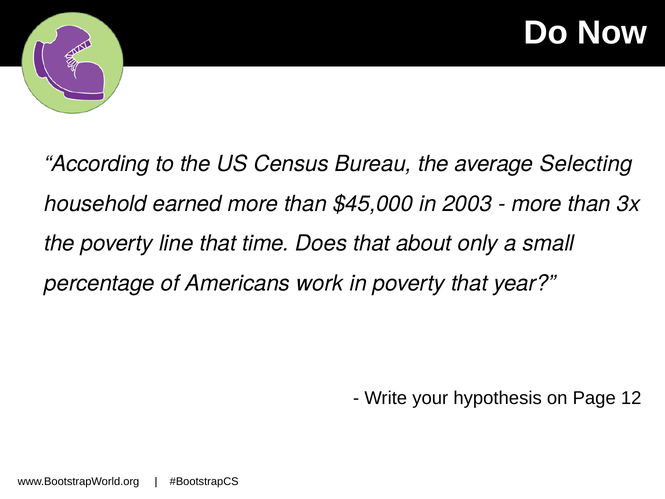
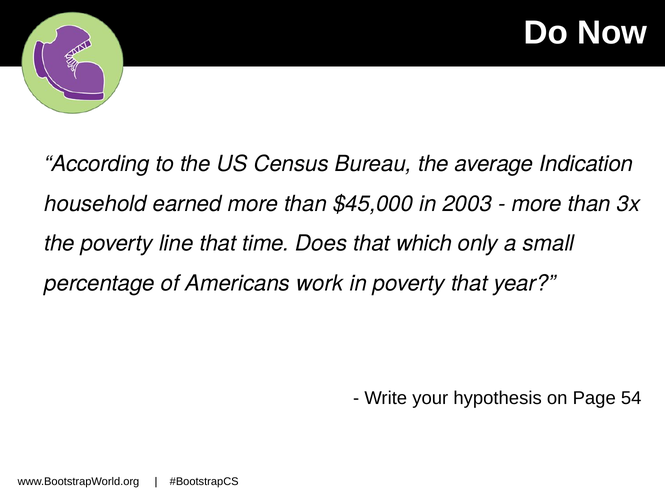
Selecting: Selecting -> Indication
about: about -> which
12: 12 -> 54
